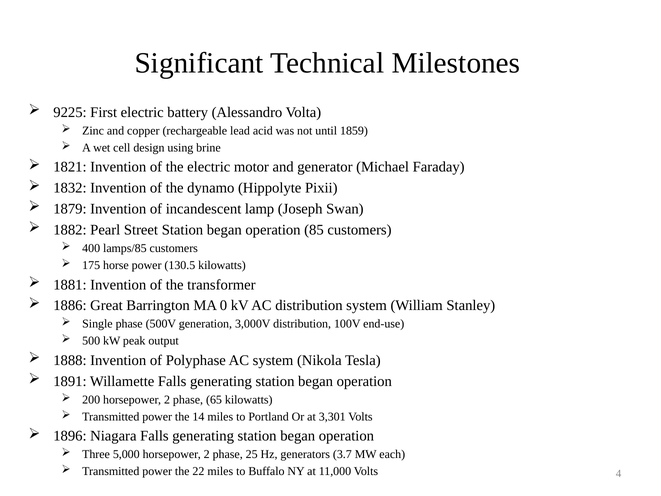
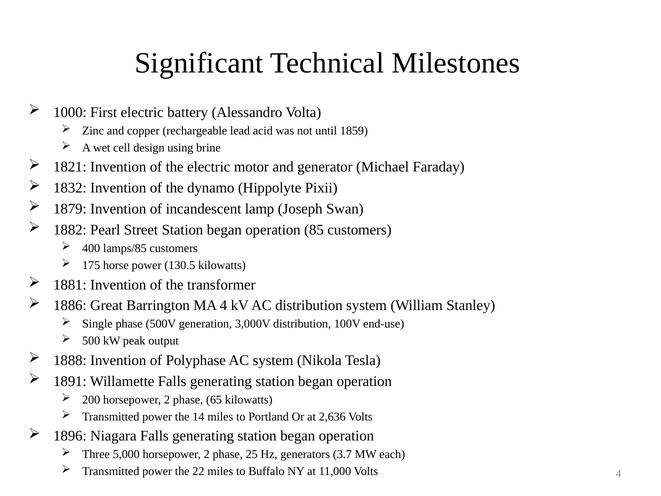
9225: 9225 -> 1000
MA 0: 0 -> 4
3,301: 3,301 -> 2,636
